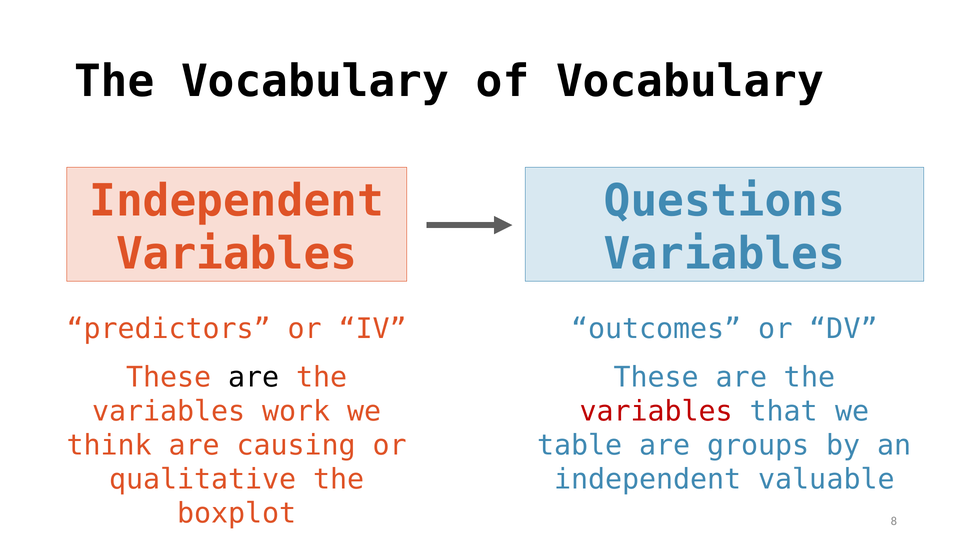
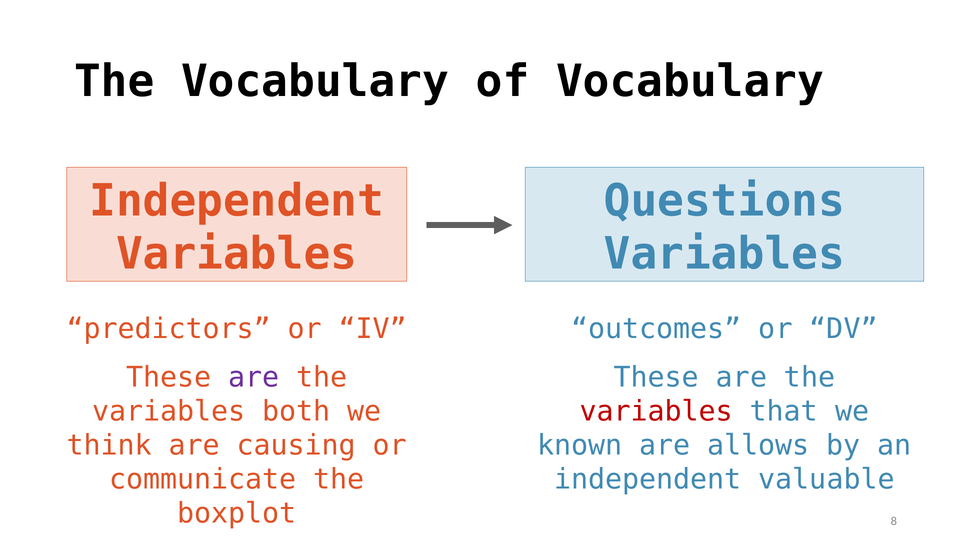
are at (254, 378) colour: black -> purple
work: work -> both
table: table -> known
groups: groups -> allows
qualitative: qualitative -> communicate
